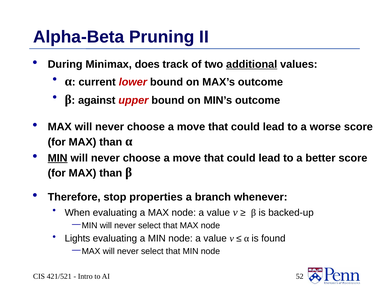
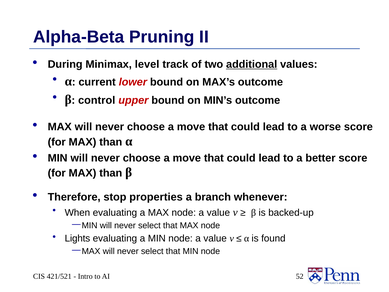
does: does -> level
against: against -> control
MIN at (58, 158) underline: present -> none
